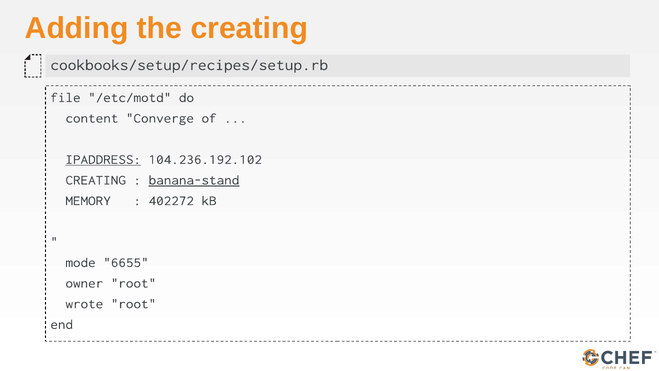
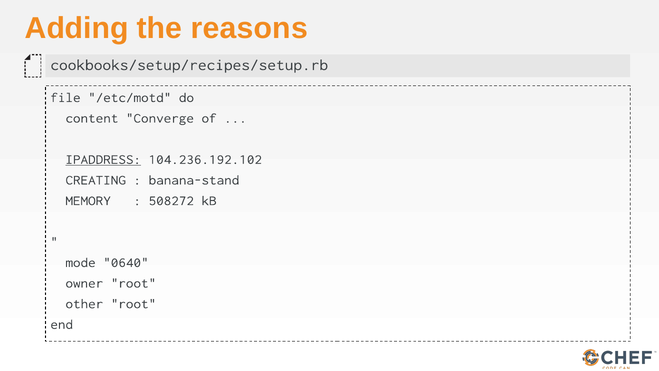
the creating: creating -> reasons
banana-stand underline: present -> none
402272: 402272 -> 508272
6655: 6655 -> 0640
wrote: wrote -> other
